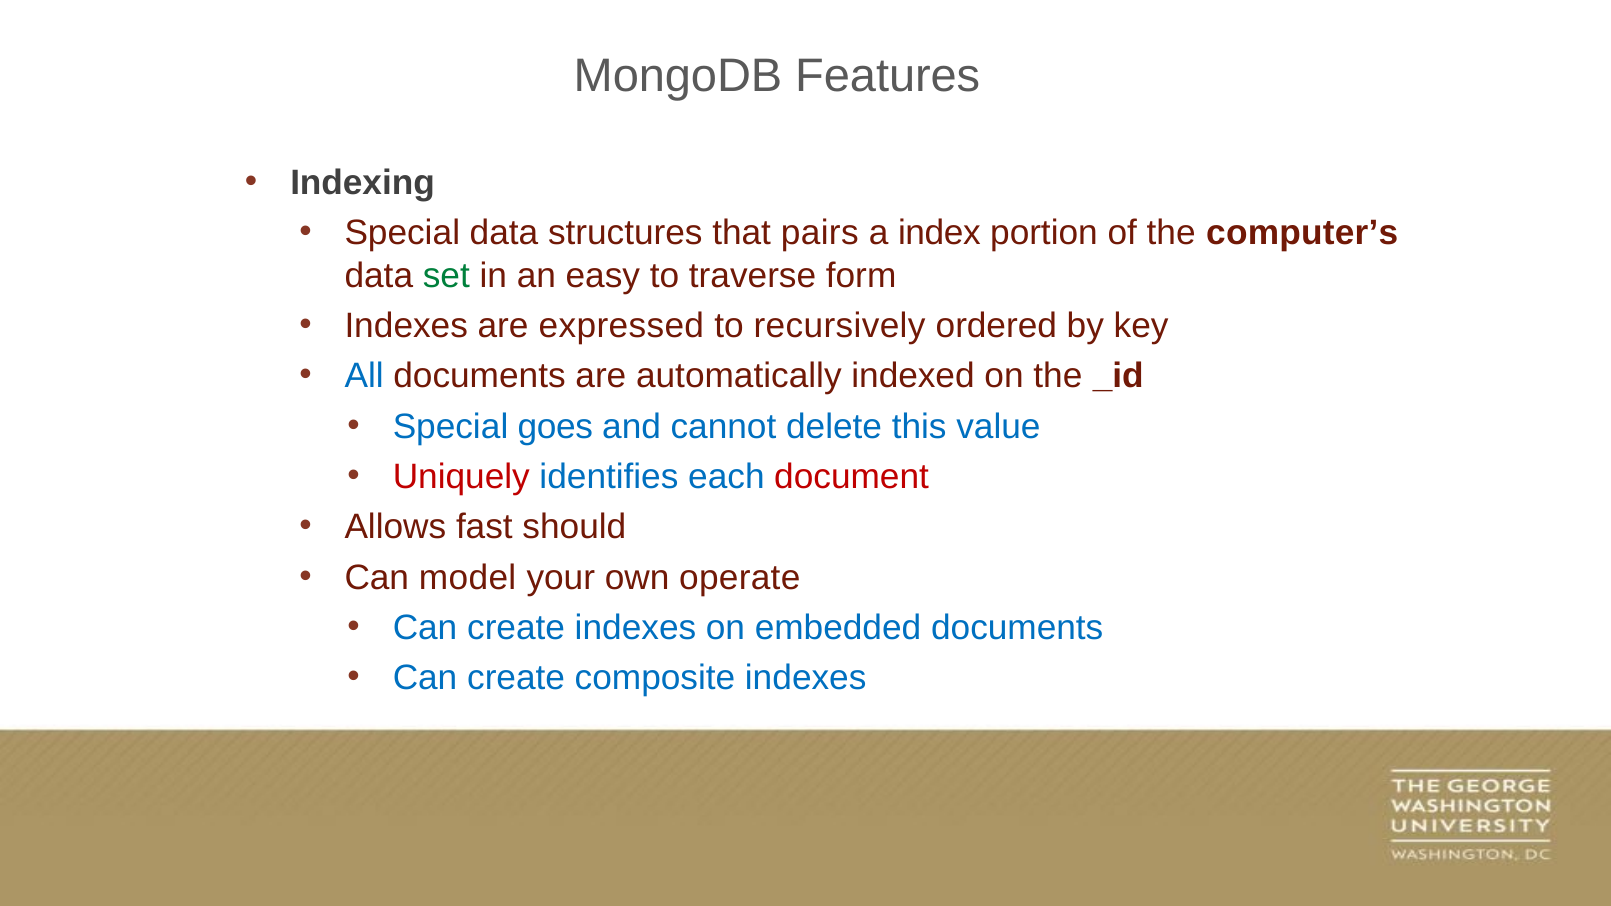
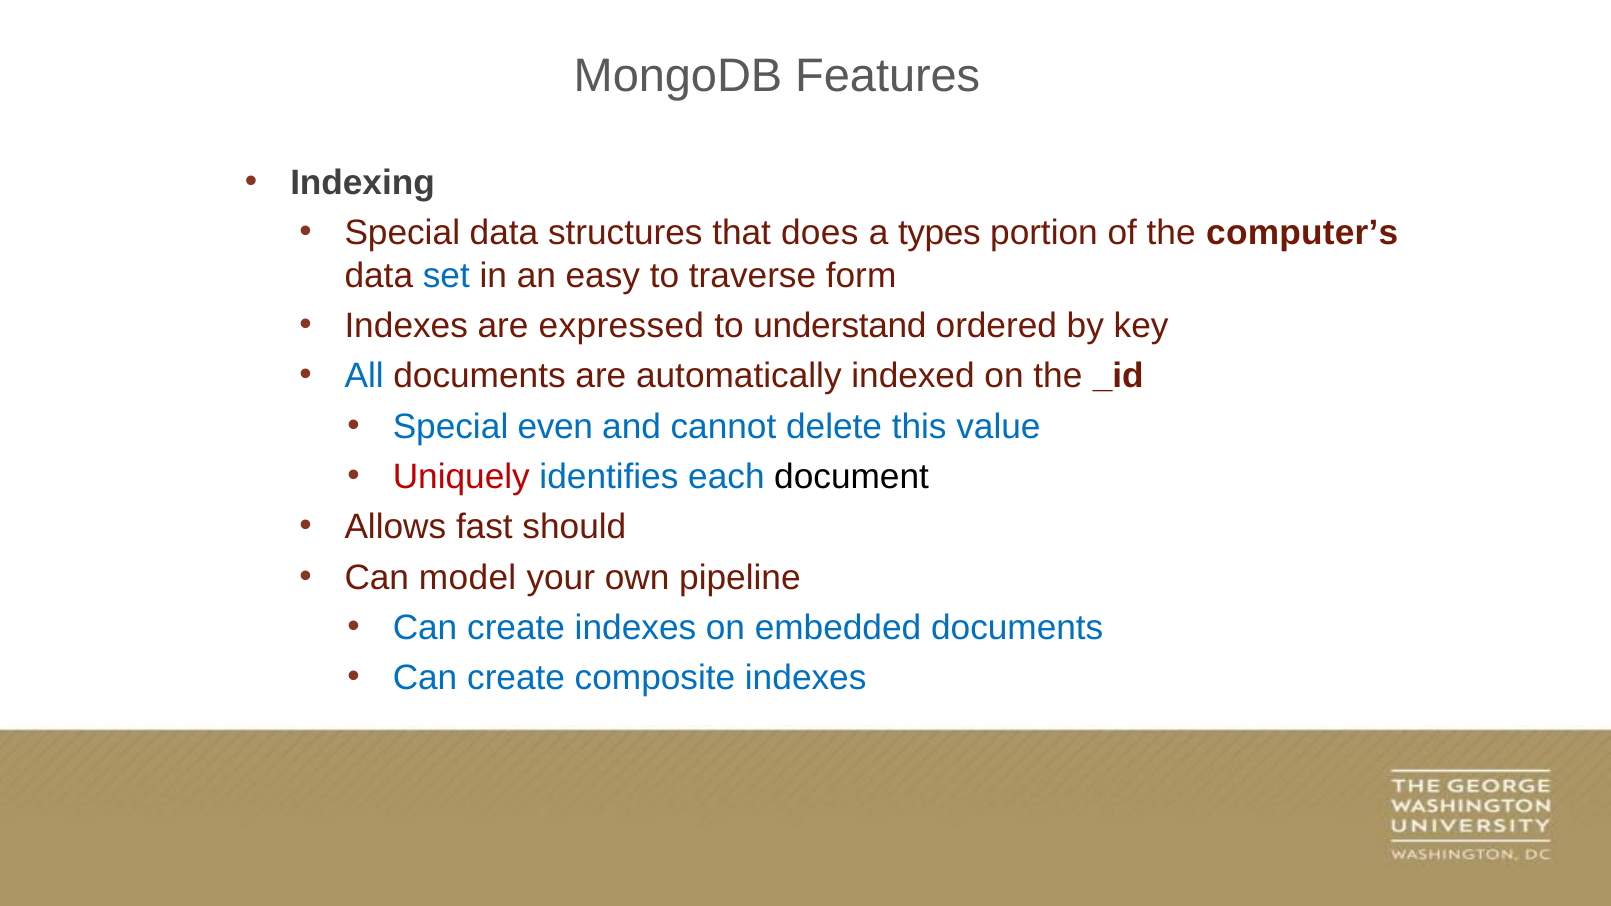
pairs: pairs -> does
index: index -> types
set colour: green -> blue
recursively: recursively -> understand
goes: goes -> even
document colour: red -> black
operate: operate -> pipeline
